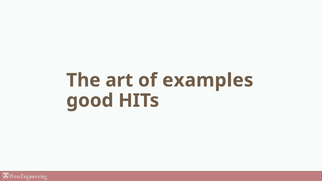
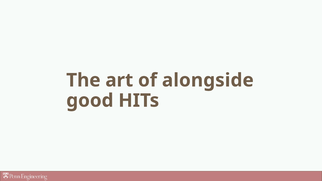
examples: examples -> alongside
